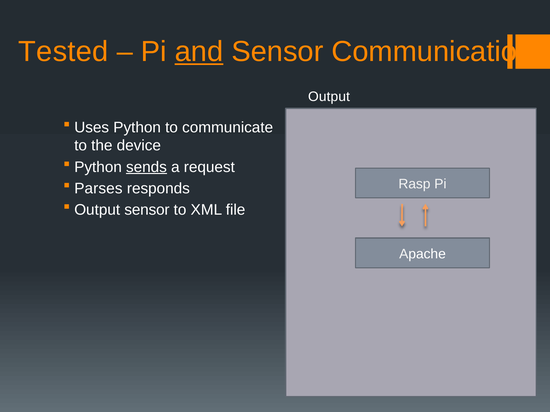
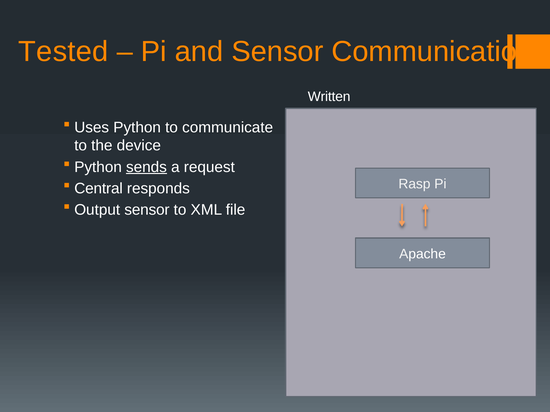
and underline: present -> none
Output at (329, 97): Output -> Written
Parses: Parses -> Central
